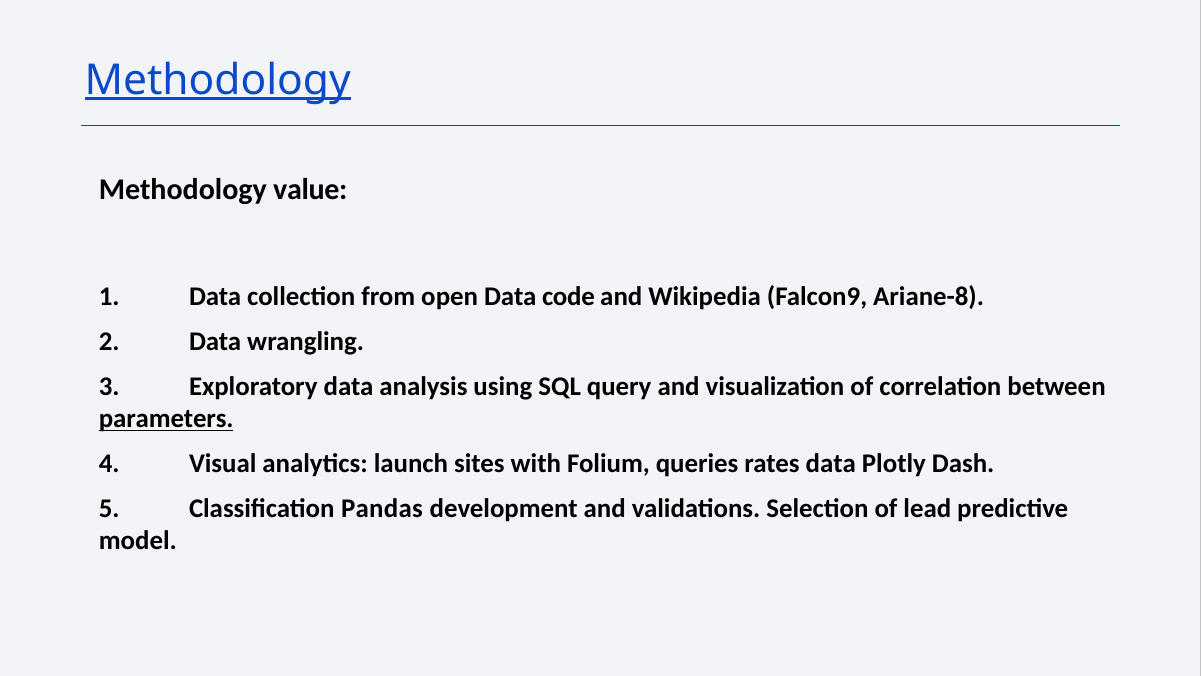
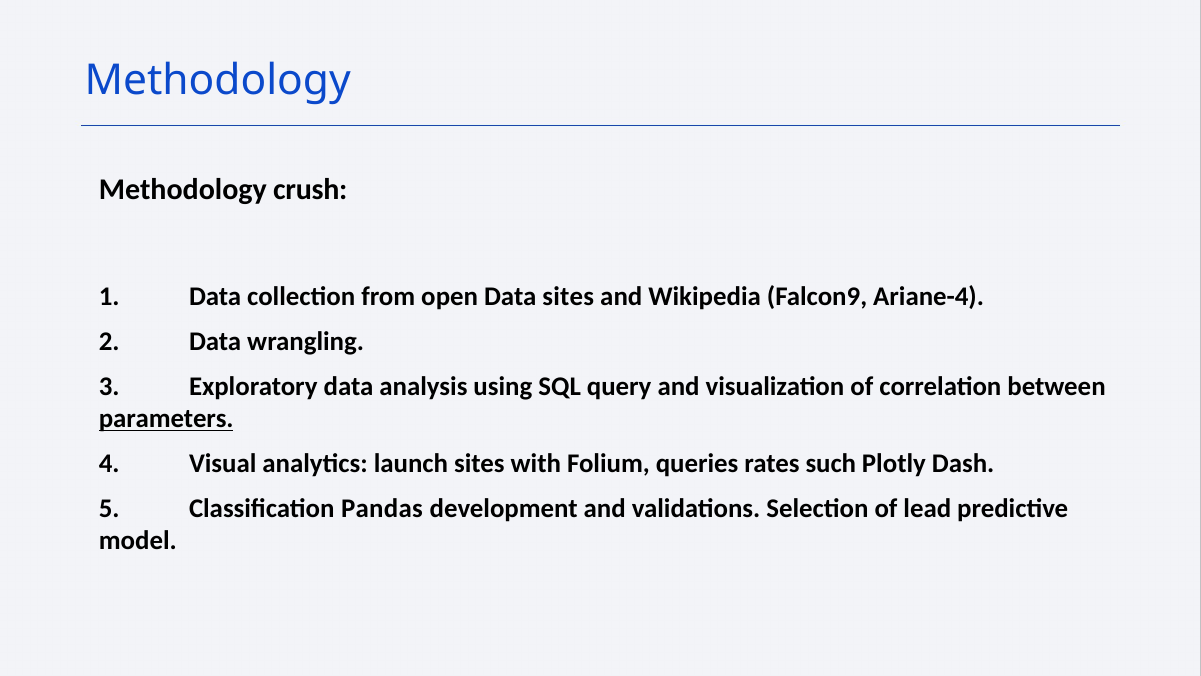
Methodology at (218, 80) underline: present -> none
value: value -> crush
Data code: code -> sites
Ariane-8: Ariane-8 -> Ariane-4
rates data: data -> such
